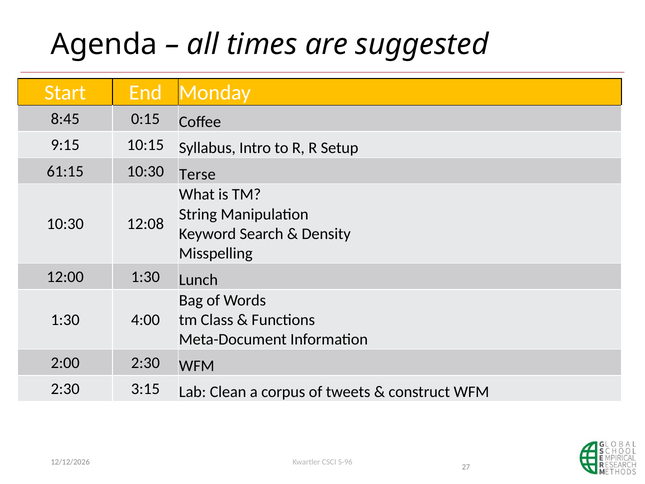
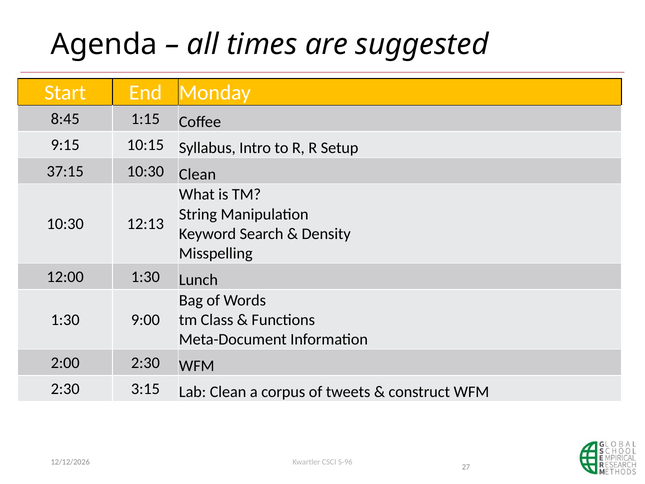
0:15: 0:15 -> 1:15
61:15: 61:15 -> 37:15
10:30 Terse: Terse -> Clean
12:08: 12:08 -> 12:13
4:00: 4:00 -> 9:00
